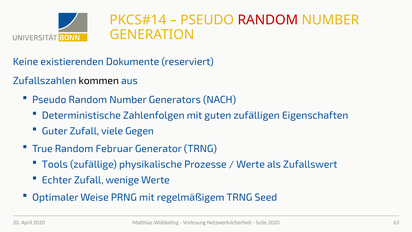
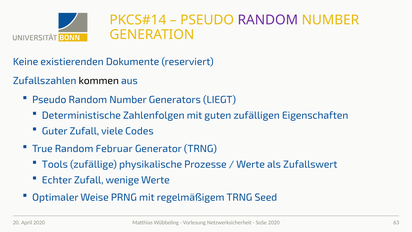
RANDOM at (268, 20) colour: red -> purple
NACH: NACH -> LIEGT
Gegen: Gegen -> Codes
